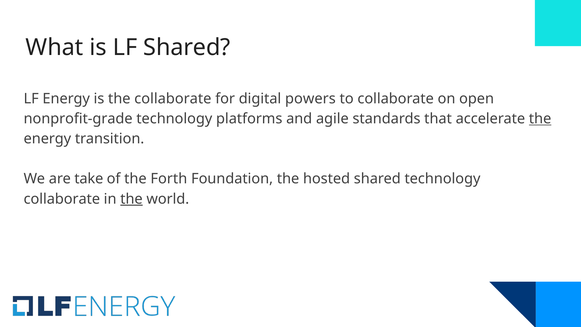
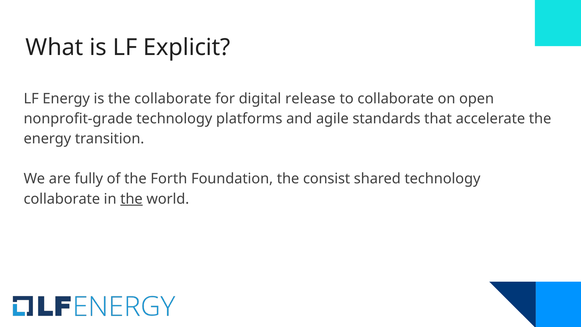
LF Shared: Shared -> Explicit
powers: powers -> release
the at (540, 119) underline: present -> none
take: take -> fully
hosted: hosted -> consist
